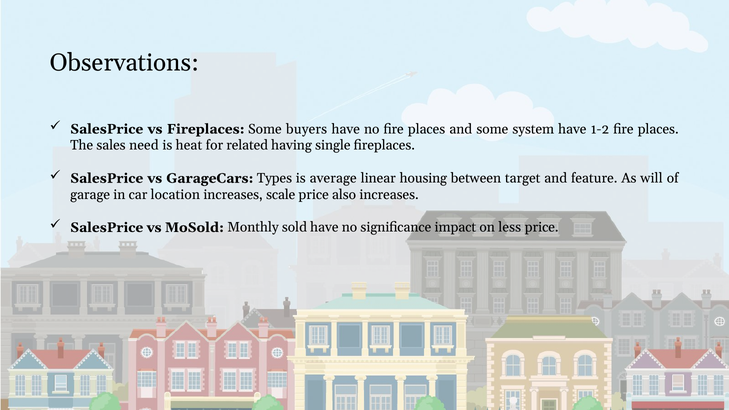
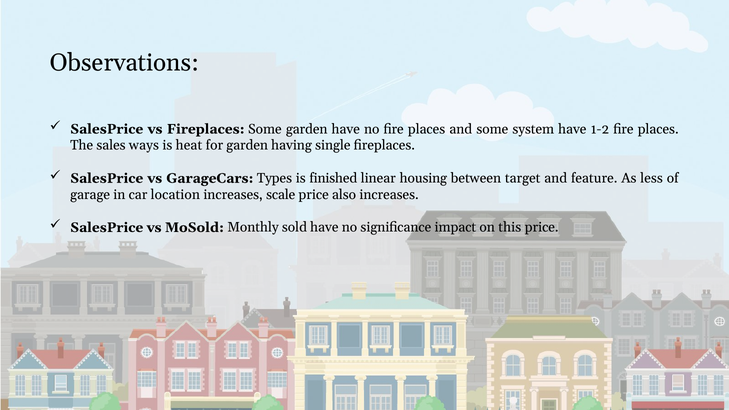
Some buyers: buyers -> garden
need: need -> ways
for related: related -> garden
average: average -> finished
will: will -> less
less: less -> this
